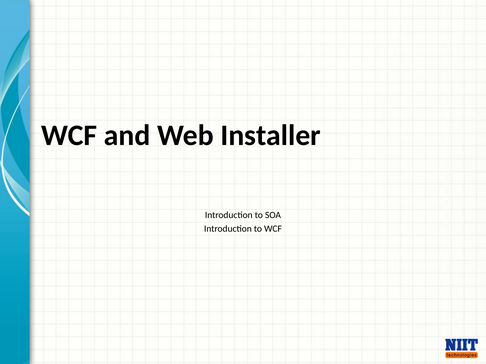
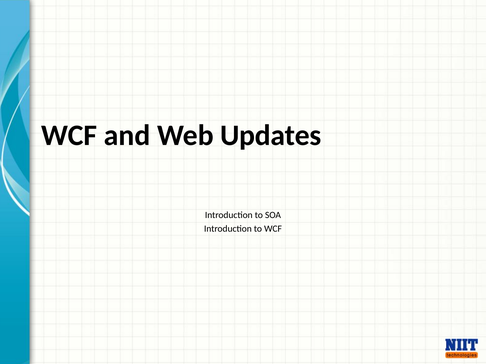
Installer: Installer -> Updates
